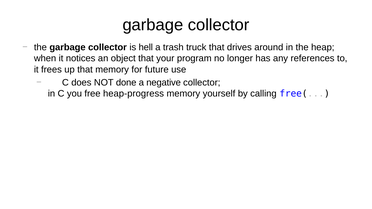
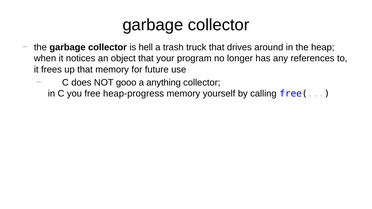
done: done -> gooo
negative: negative -> anything
